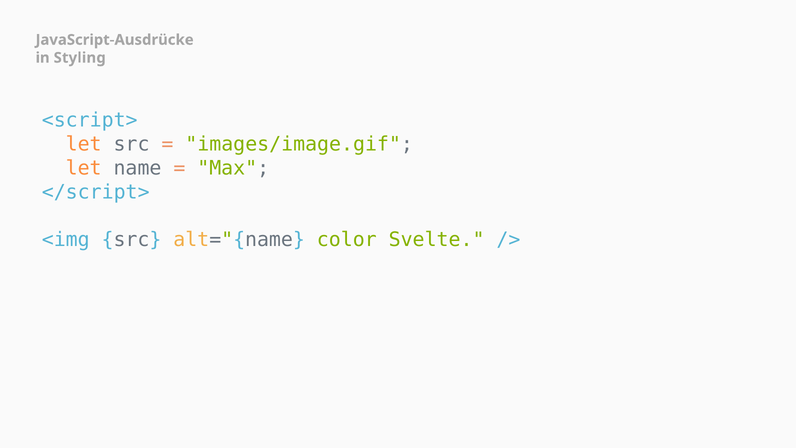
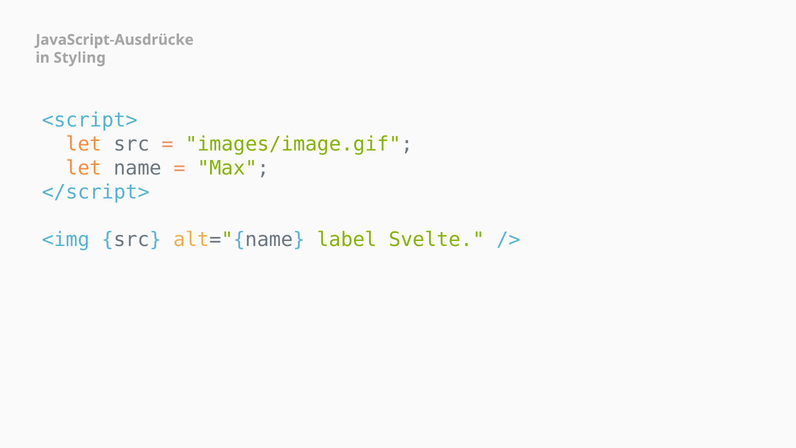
color: color -> label
